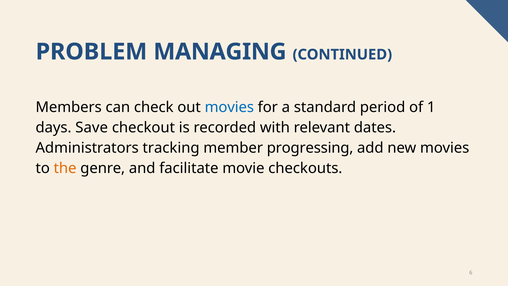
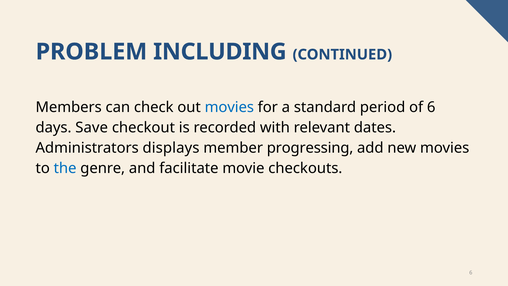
MANAGING: MANAGING -> INCLUDING
of 1: 1 -> 6
tracking: tracking -> displays
the colour: orange -> blue
